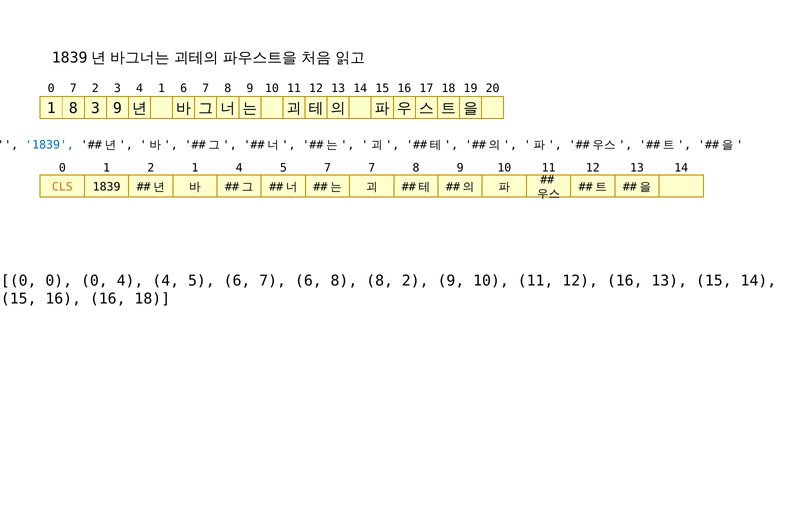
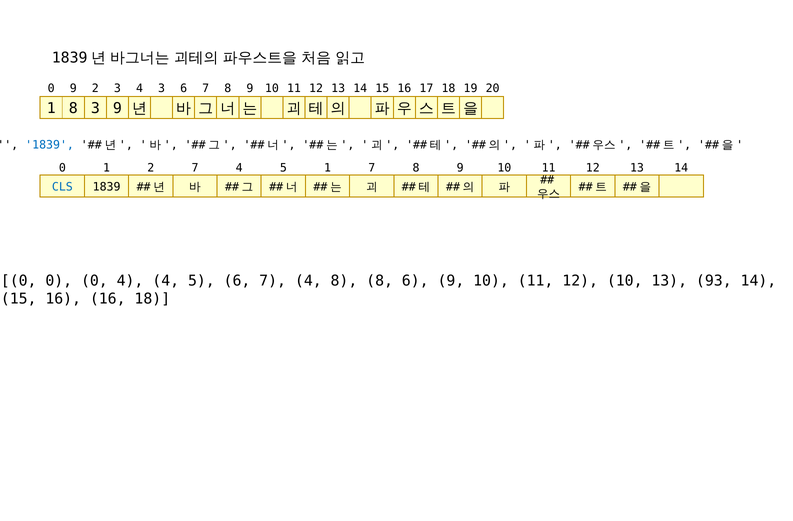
0 7: 7 -> 9
4 1: 1 -> 3
2 1: 1 -> 7
5 7: 7 -> 1
CLS colour: orange -> blue
6 7 6: 6 -> 4
8 2: 2 -> 6
12 16: 16 -> 10
13 15: 15 -> 93
